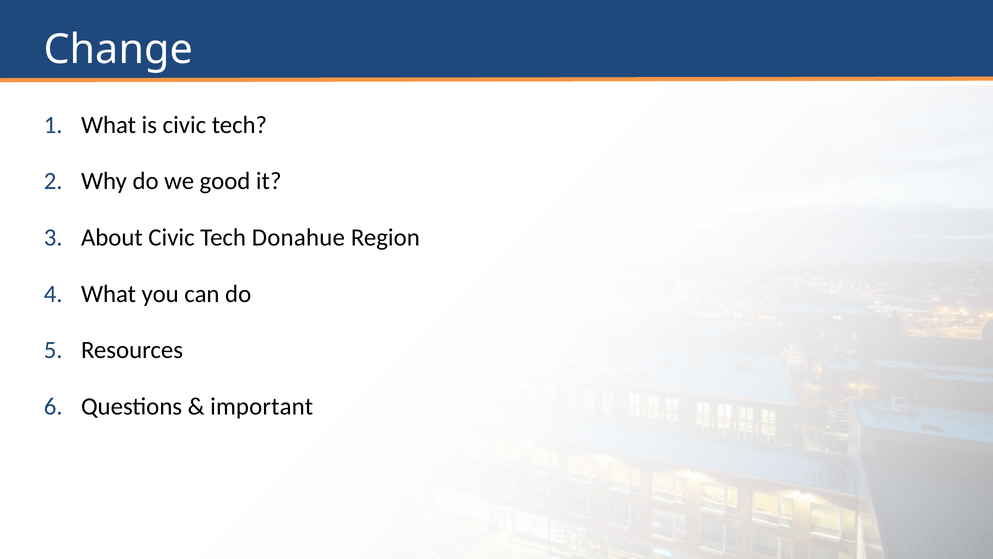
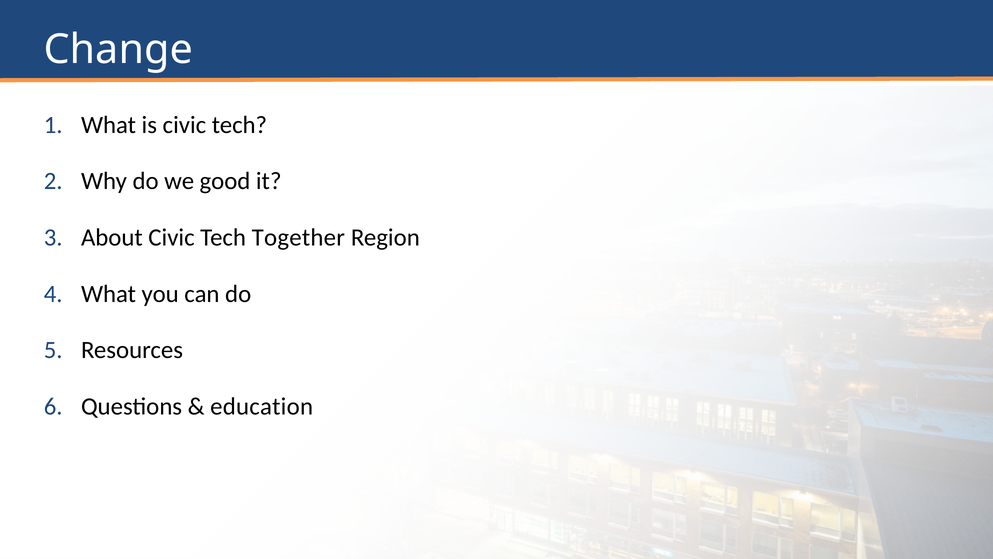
Donahue: Donahue -> Together
important: important -> education
